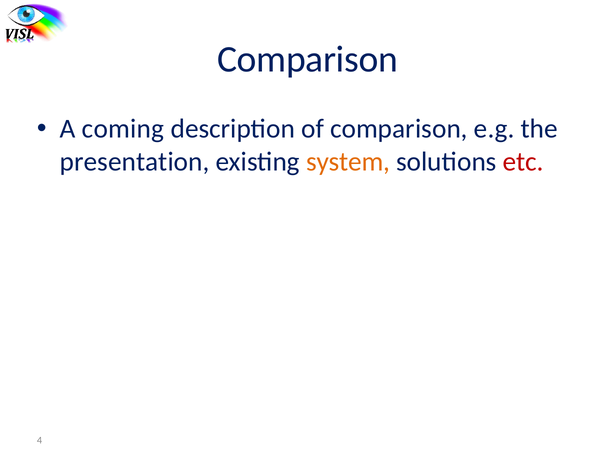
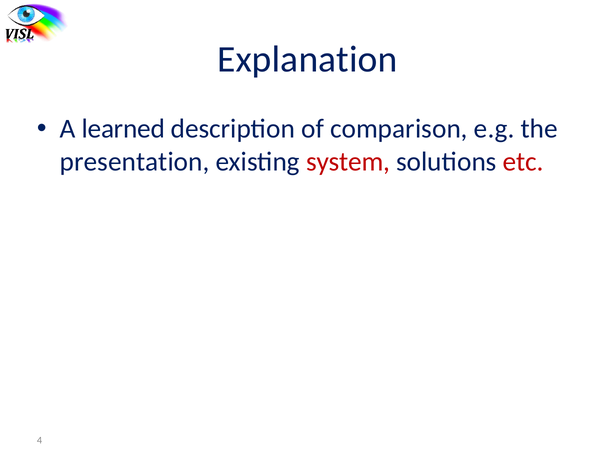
Comparison at (307, 60): Comparison -> Explanation
coming: coming -> learned
system colour: orange -> red
